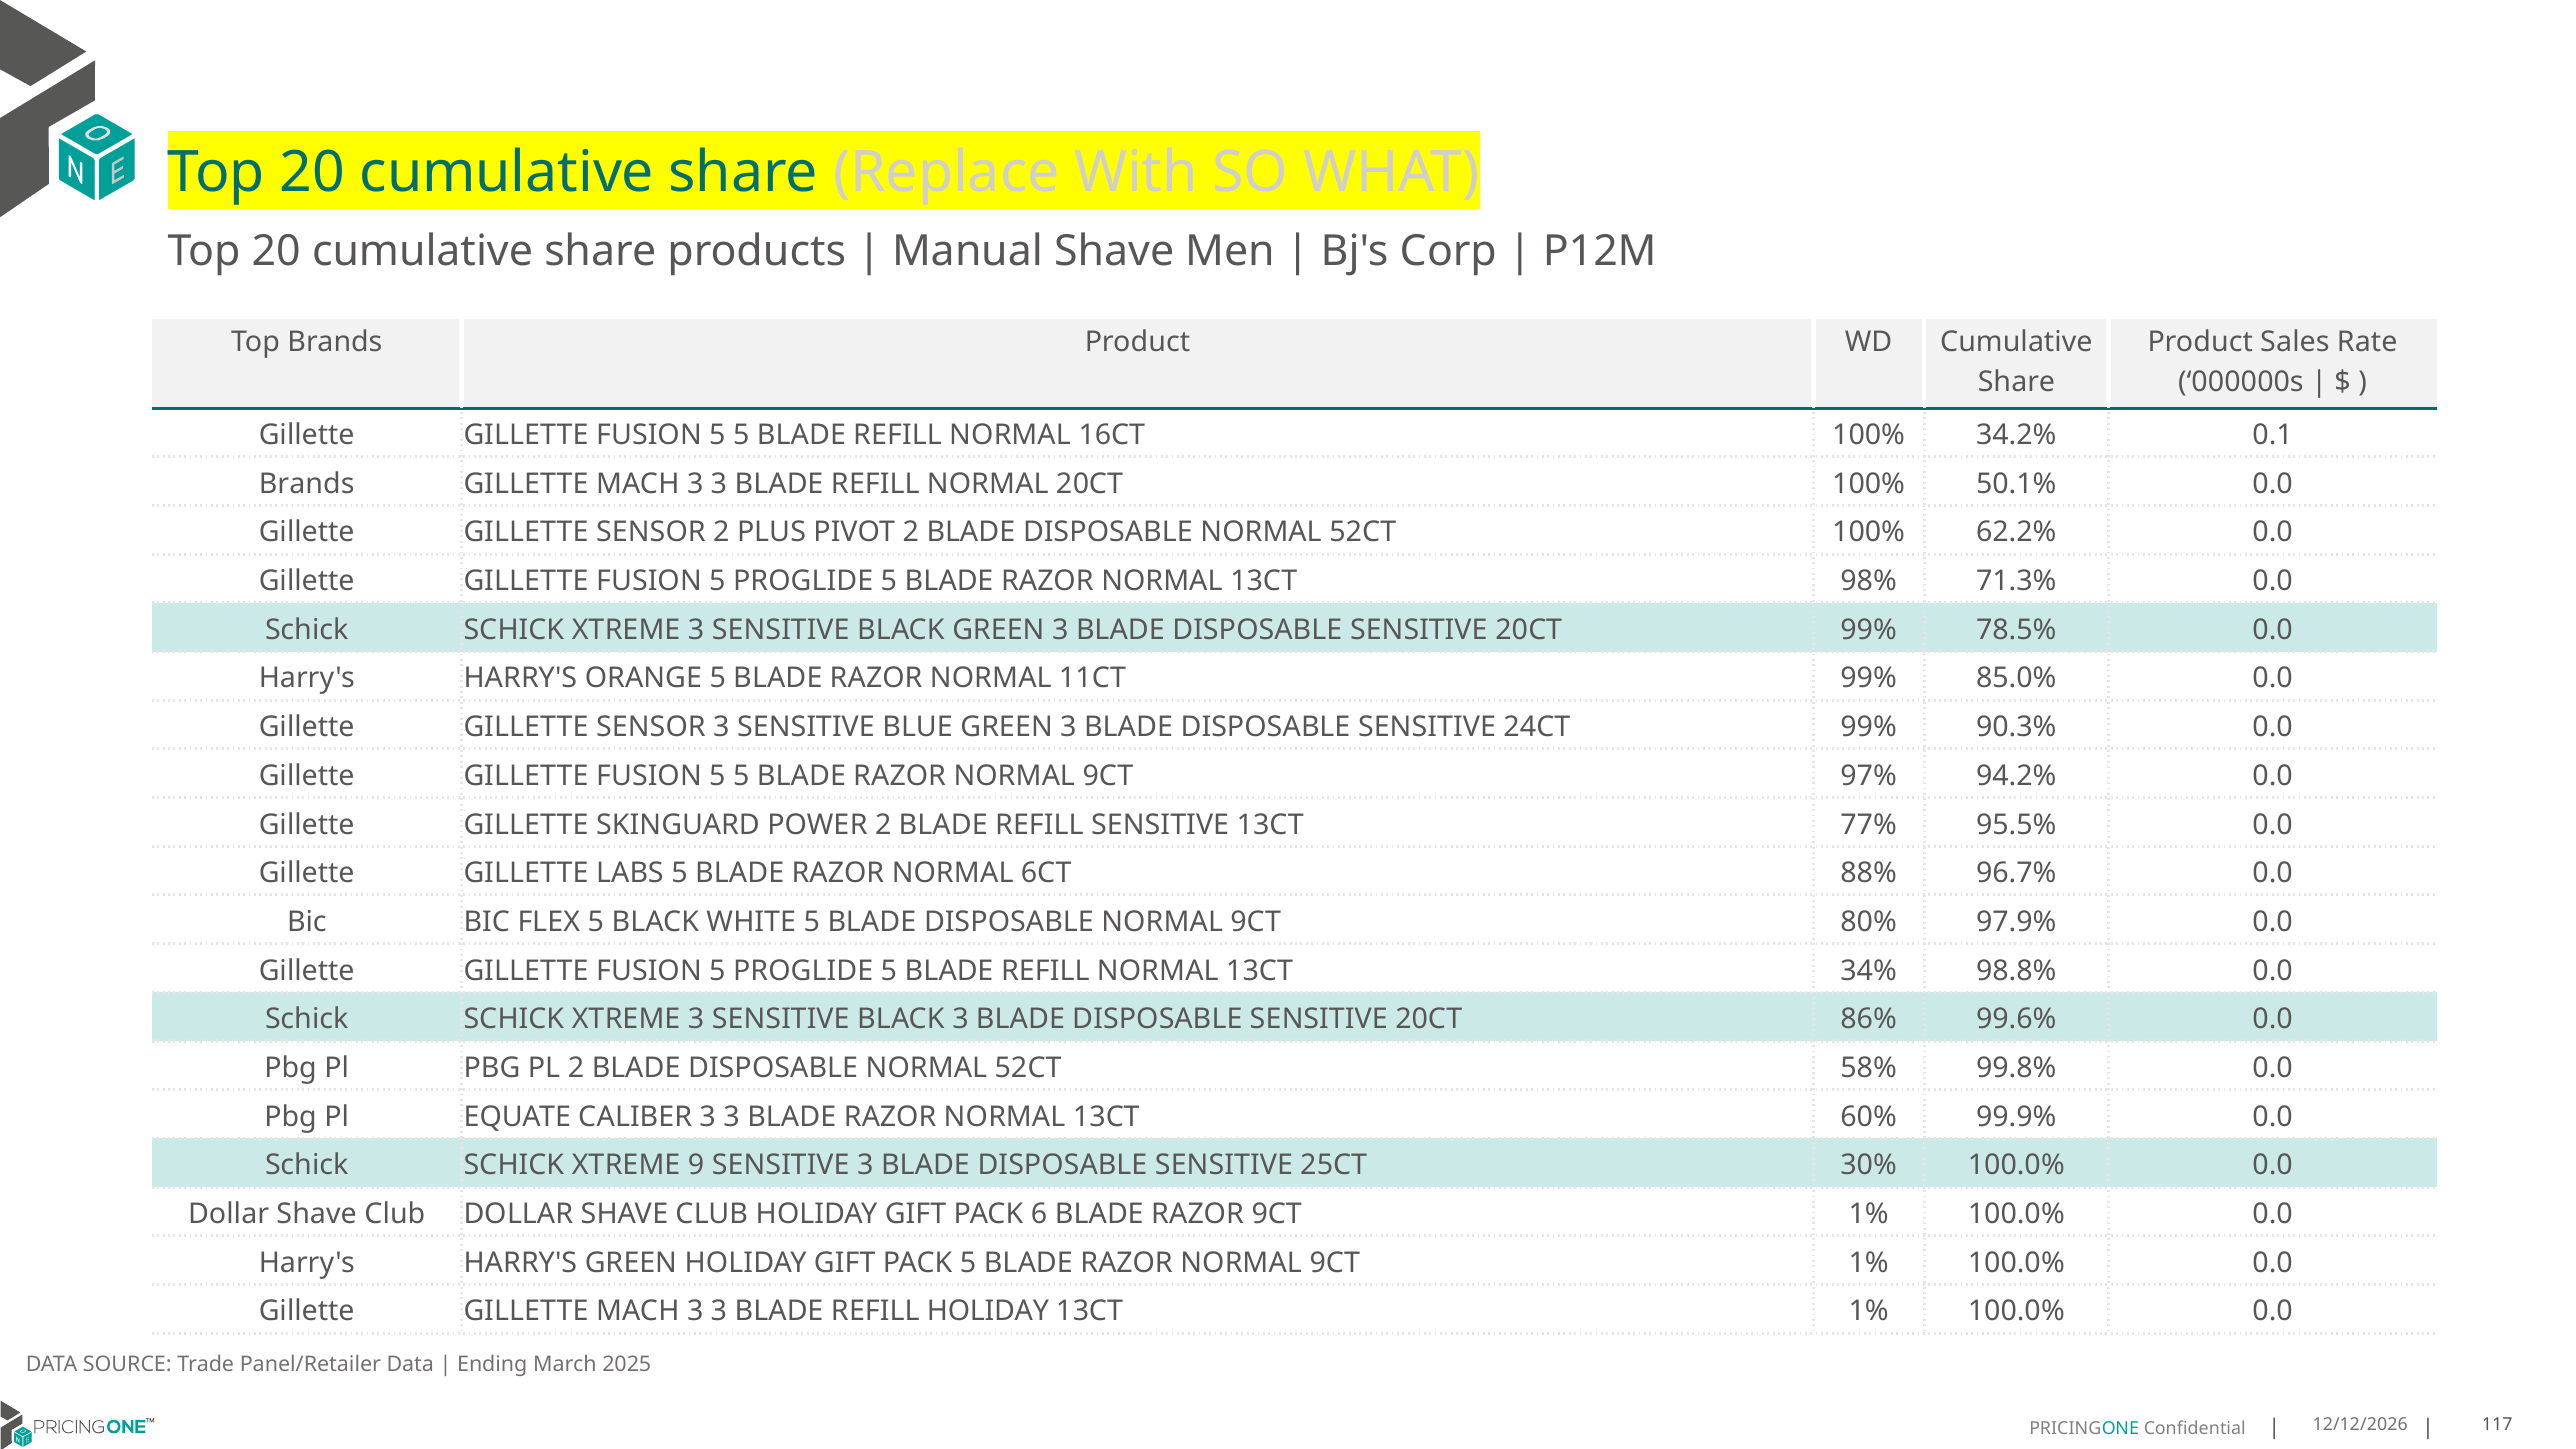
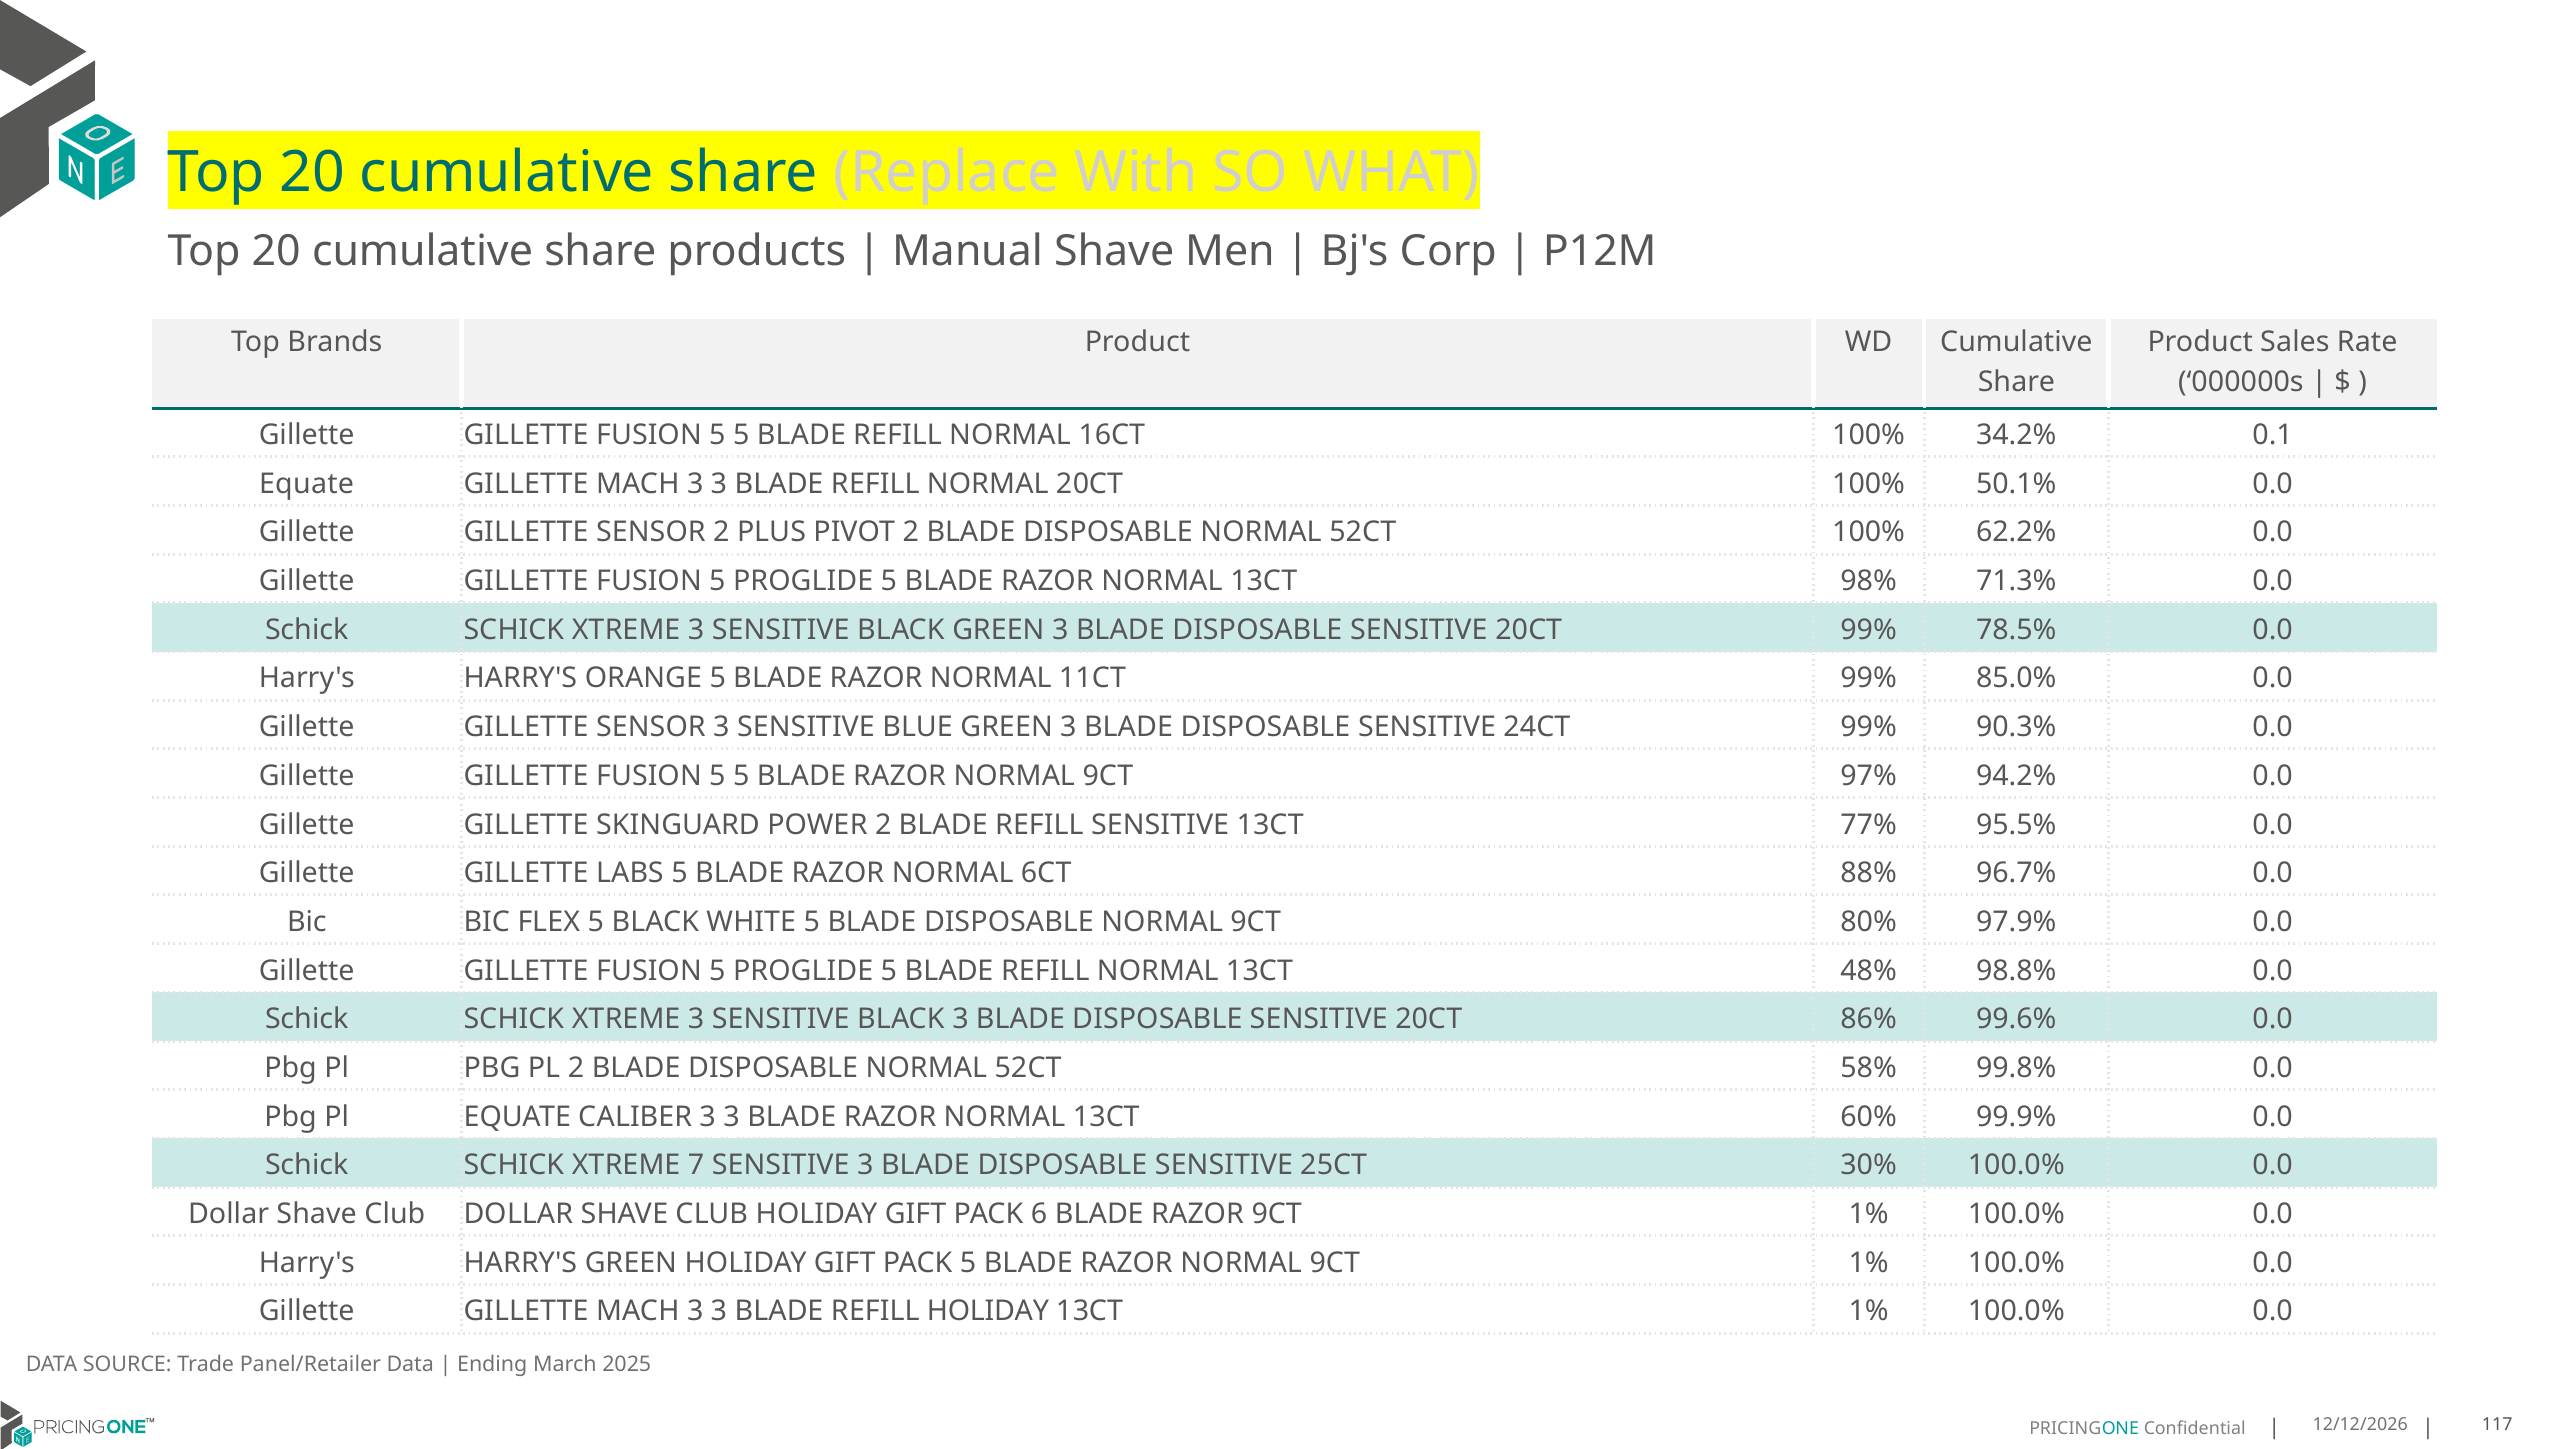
Brands at (307, 484): Brands -> Equate
34%: 34% -> 48%
9: 9 -> 7
